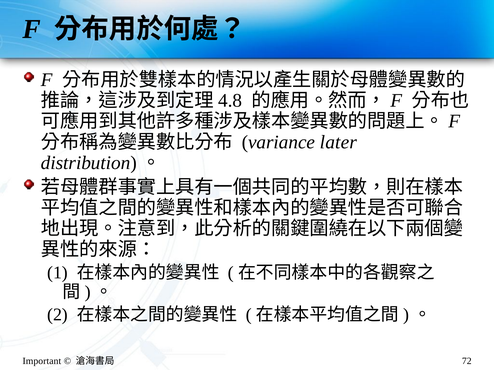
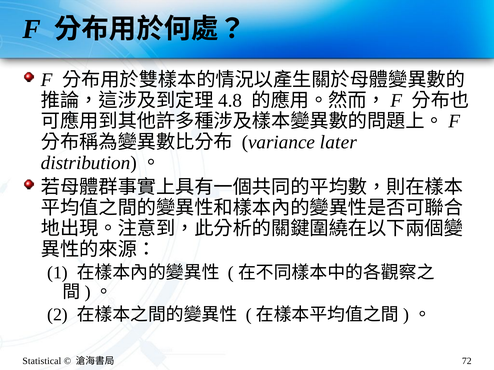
Important: Important -> Statistical
